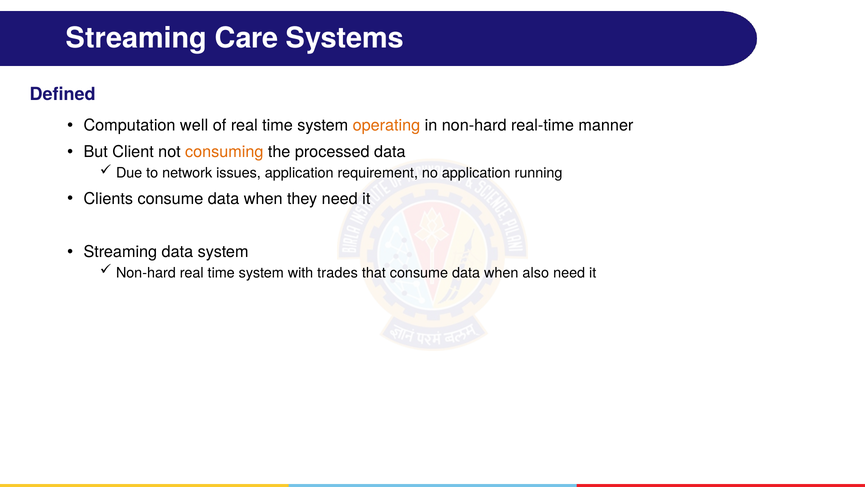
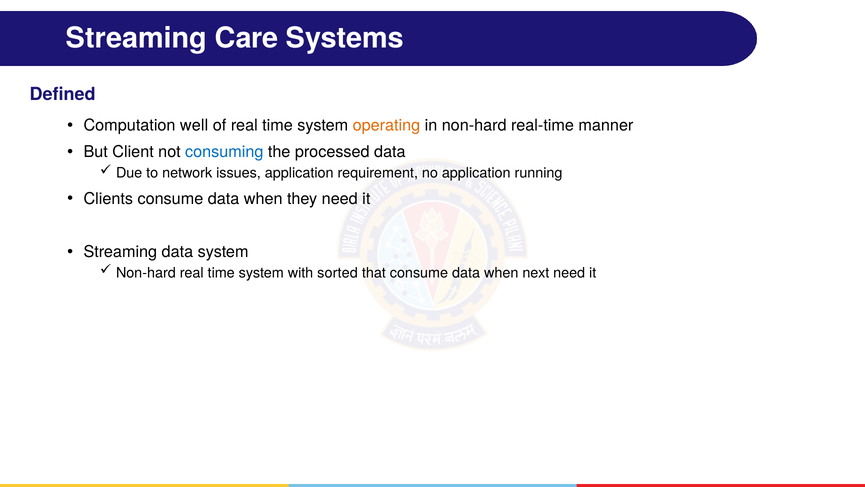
consuming colour: orange -> blue
trades: trades -> sorted
also: also -> next
